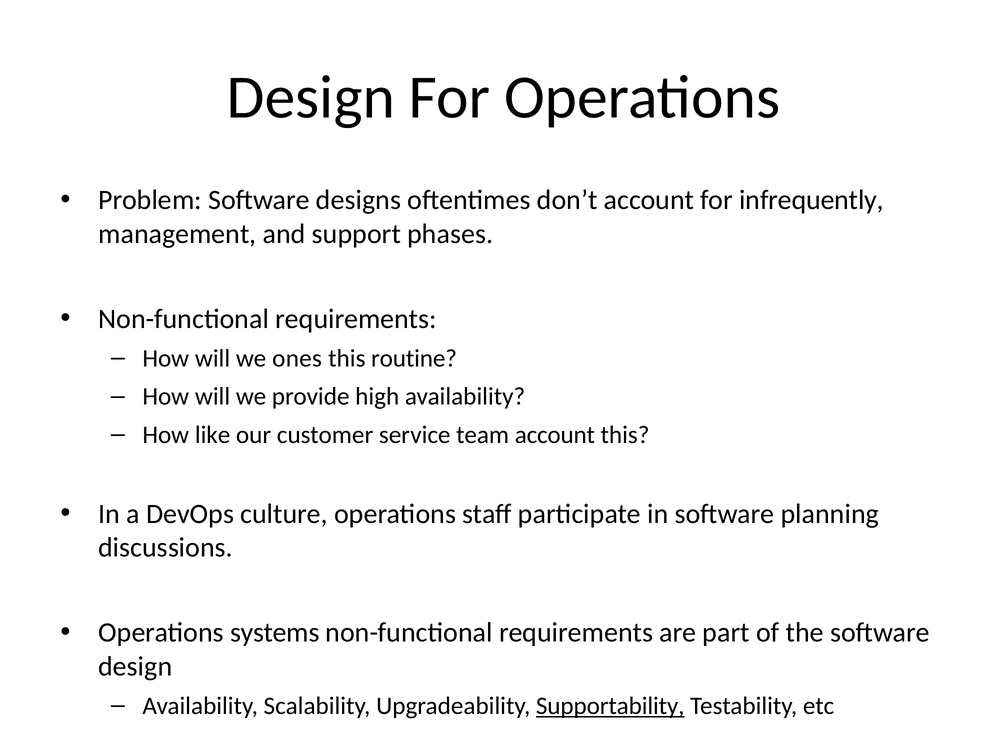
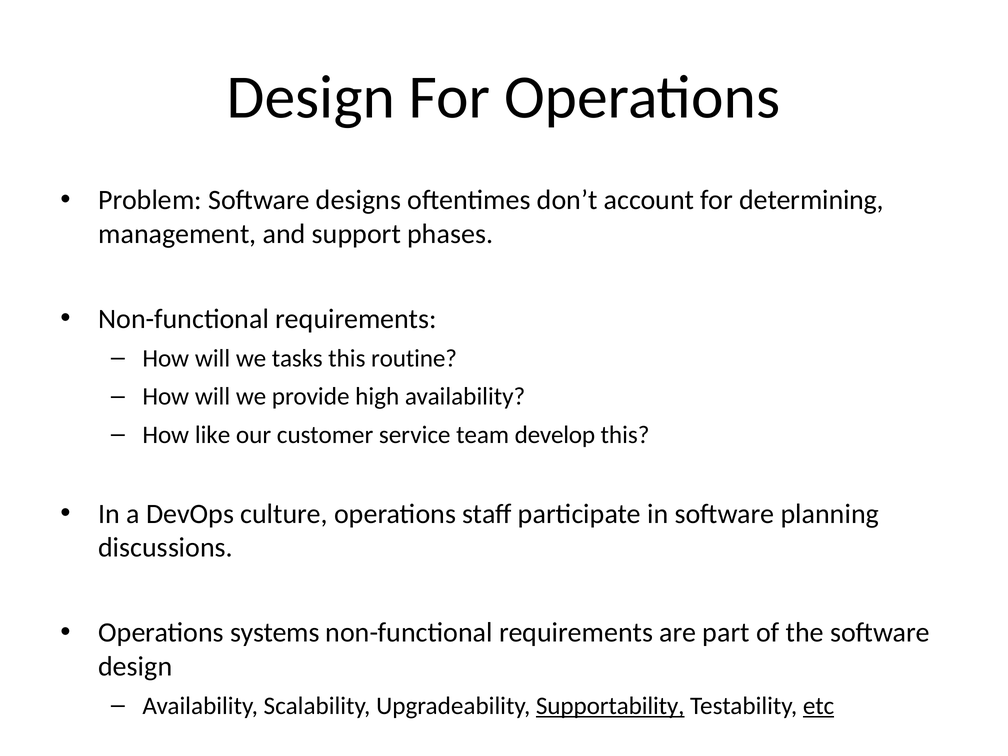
infrequently: infrequently -> determining
ones: ones -> tasks
team account: account -> develop
etc underline: none -> present
